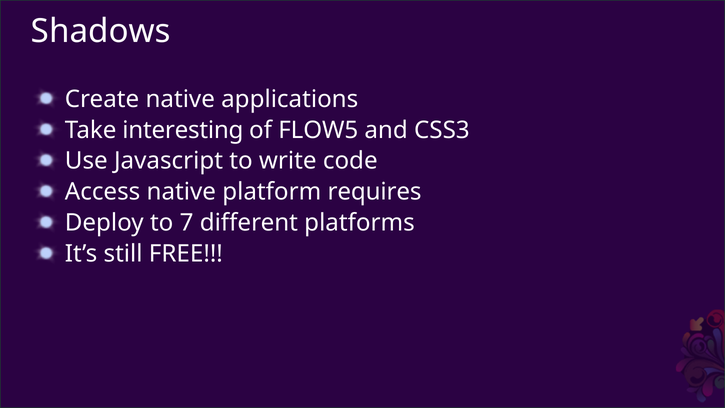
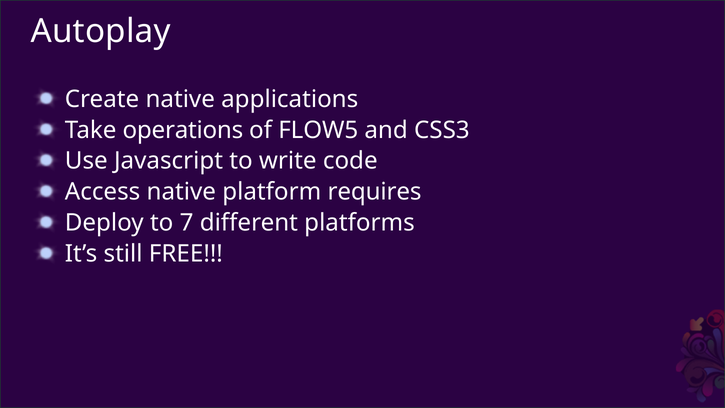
Shadows: Shadows -> Autoplay
interesting: interesting -> operations
